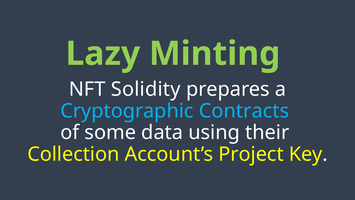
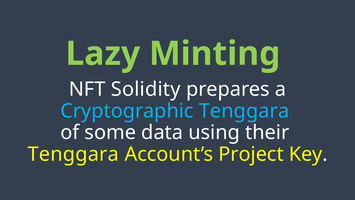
Cryptographic Contracts: Contracts -> Tenggara
Collection at (73, 154): Collection -> Tenggara
